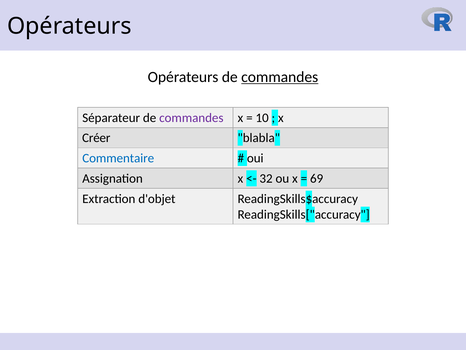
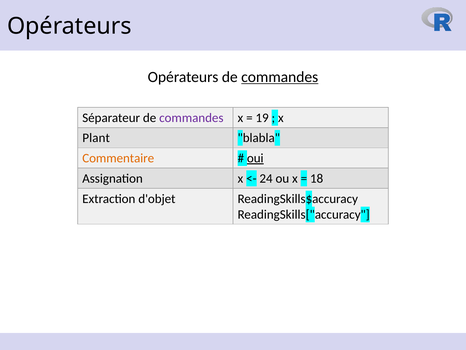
10: 10 -> 19
Créer: Créer -> Plant
Commentaire colour: blue -> orange
oui underline: none -> present
32: 32 -> 24
69: 69 -> 18
